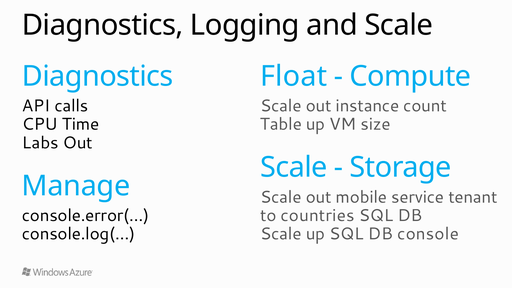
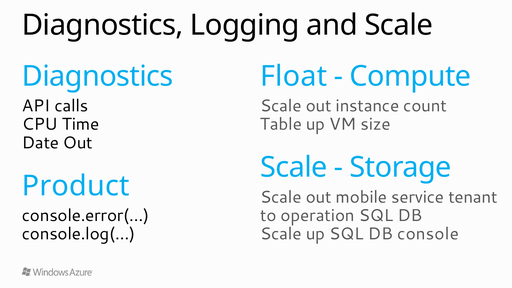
Labs: Labs -> Date
Manage: Manage -> Product
countries: countries -> operation
